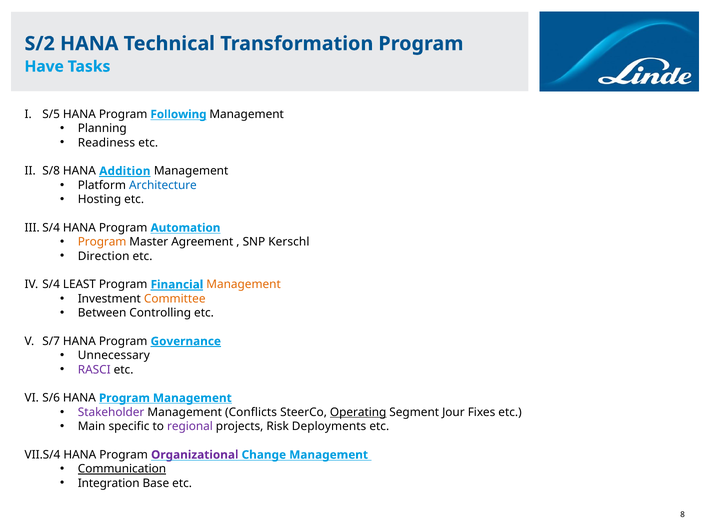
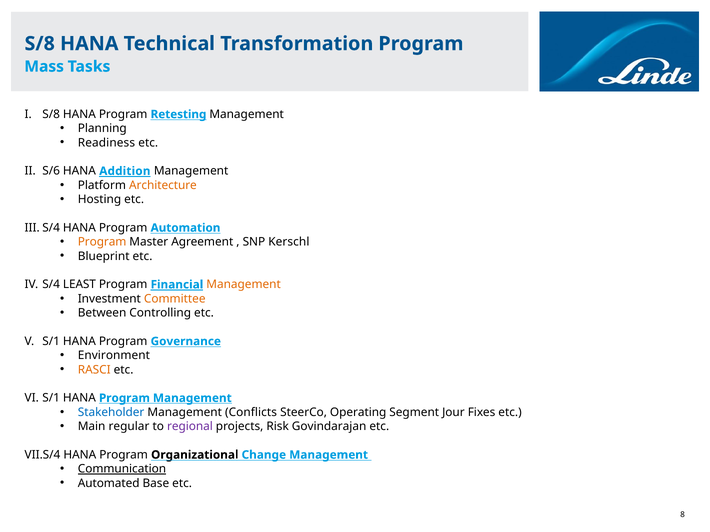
S/2 at (40, 44): S/2 -> S/8
Have: Have -> Mass
S/5 at (51, 114): S/5 -> S/8
Following: Following -> Retesting
S/8: S/8 -> S/6
Architecture colour: blue -> orange
Direction: Direction -> Blueprint
S/7 at (51, 342): S/7 -> S/1
Governance underline: present -> none
Unnecessary: Unnecessary -> Environment
RASCI colour: purple -> orange
S/6 at (51, 398): S/6 -> S/1
Stakeholder colour: purple -> blue
Operating underline: present -> none
specific: specific -> regular
Deployments: Deployments -> Govindarajan
Organizational colour: purple -> black
Integration: Integration -> Automated
